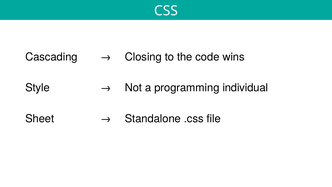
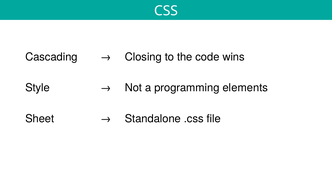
individual: individual -> elements
